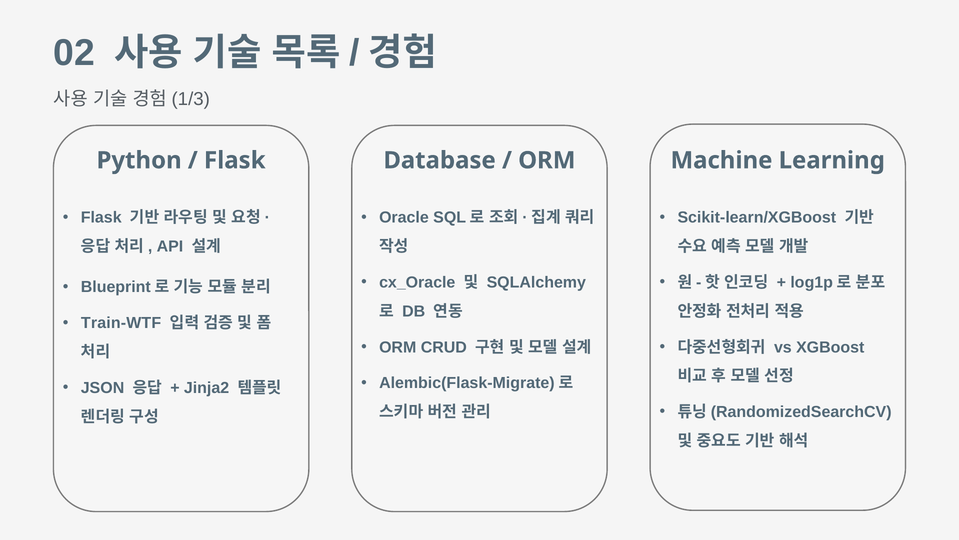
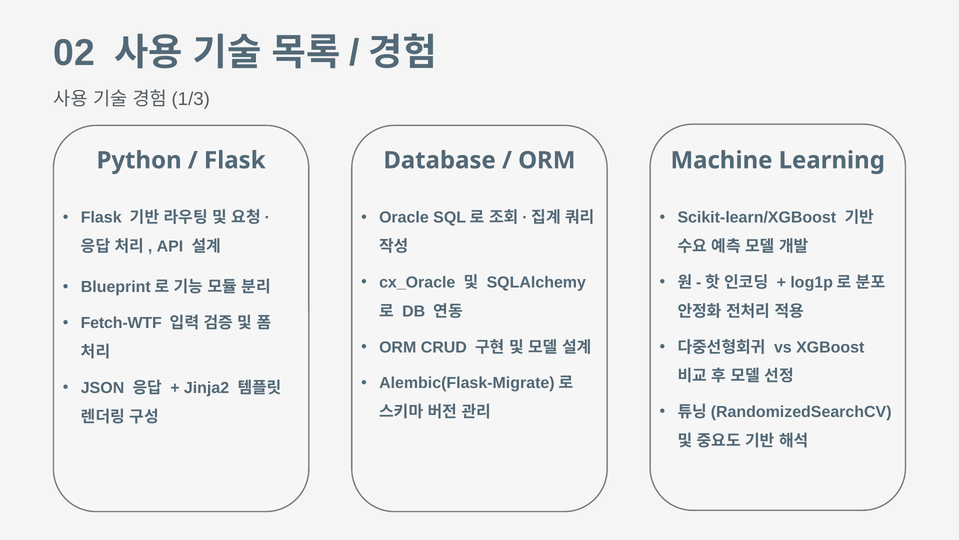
Train-WTF: Train-WTF -> Fetch-WTF
